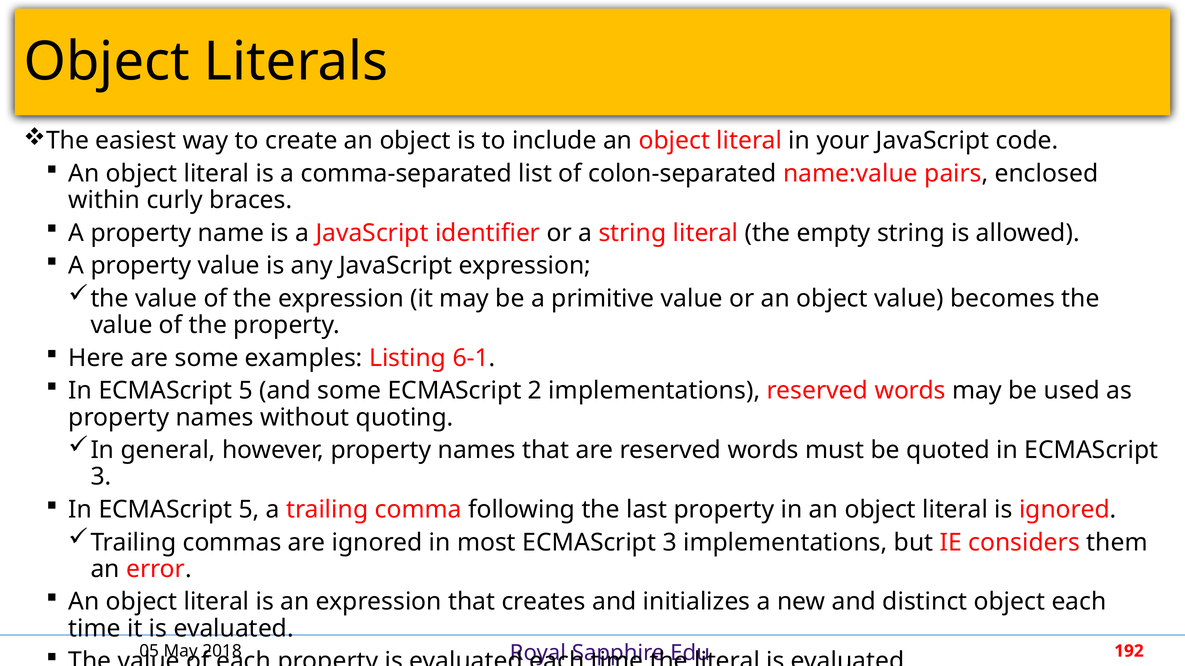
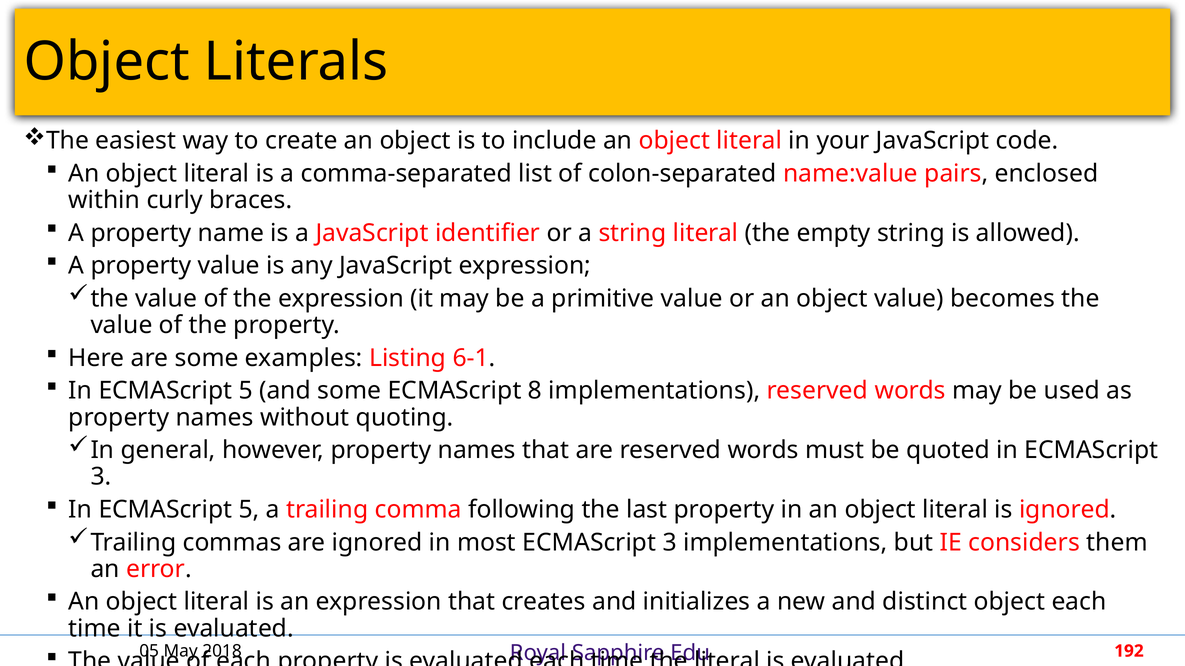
2: 2 -> 8
